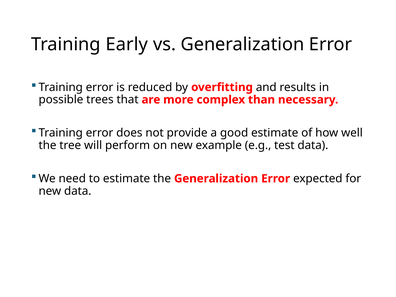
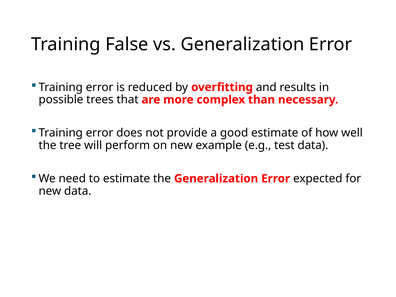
Early: Early -> False
